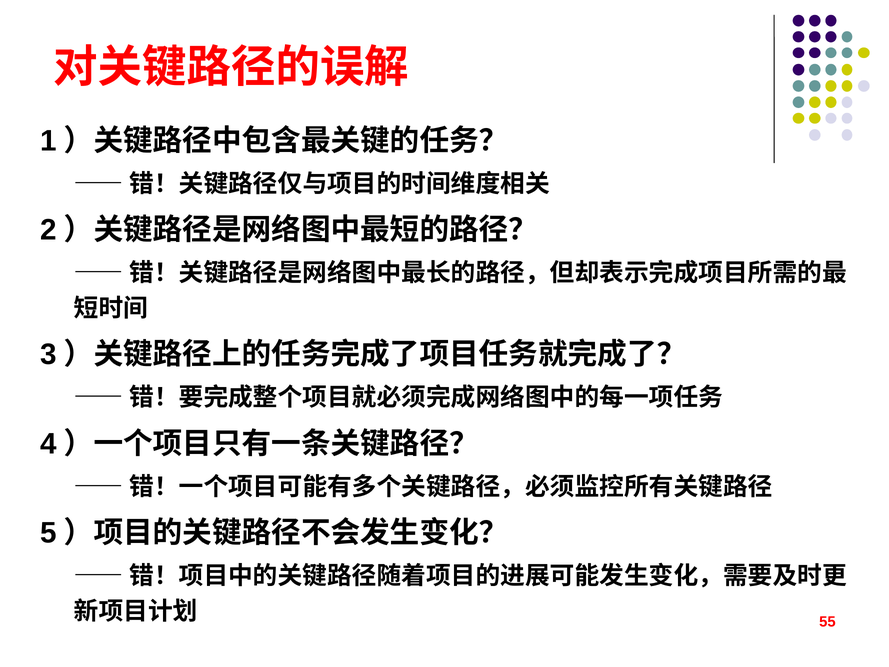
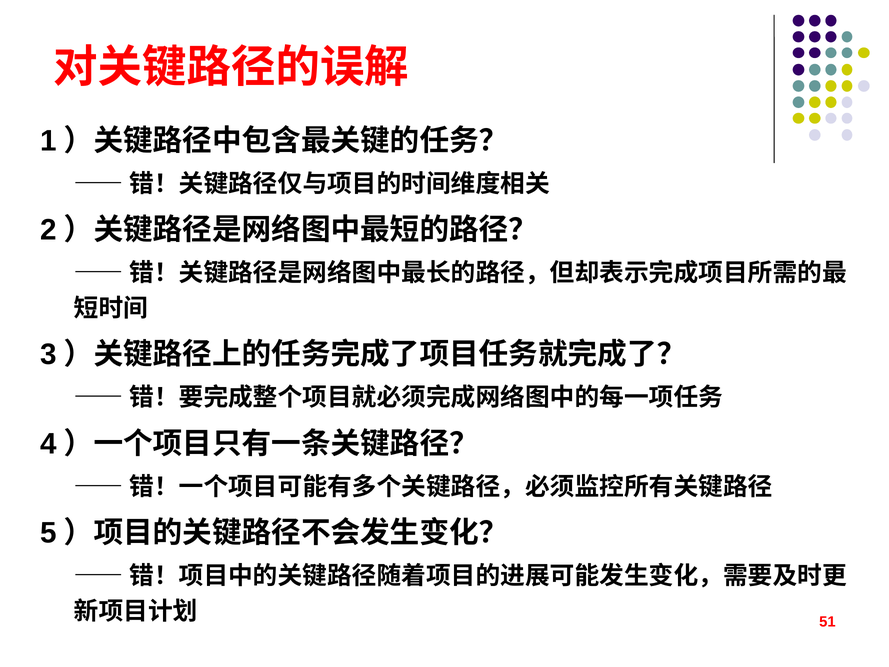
55: 55 -> 51
